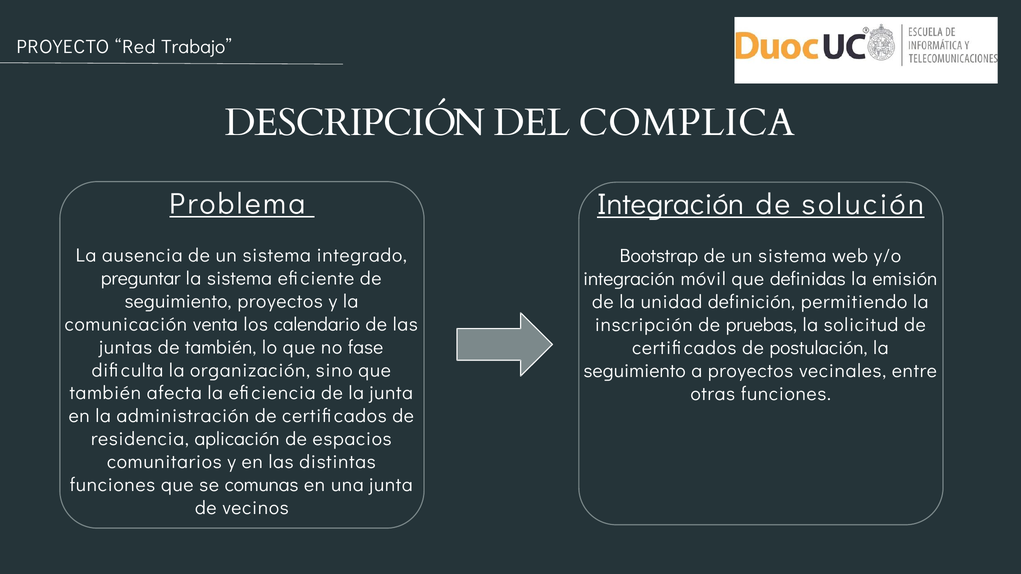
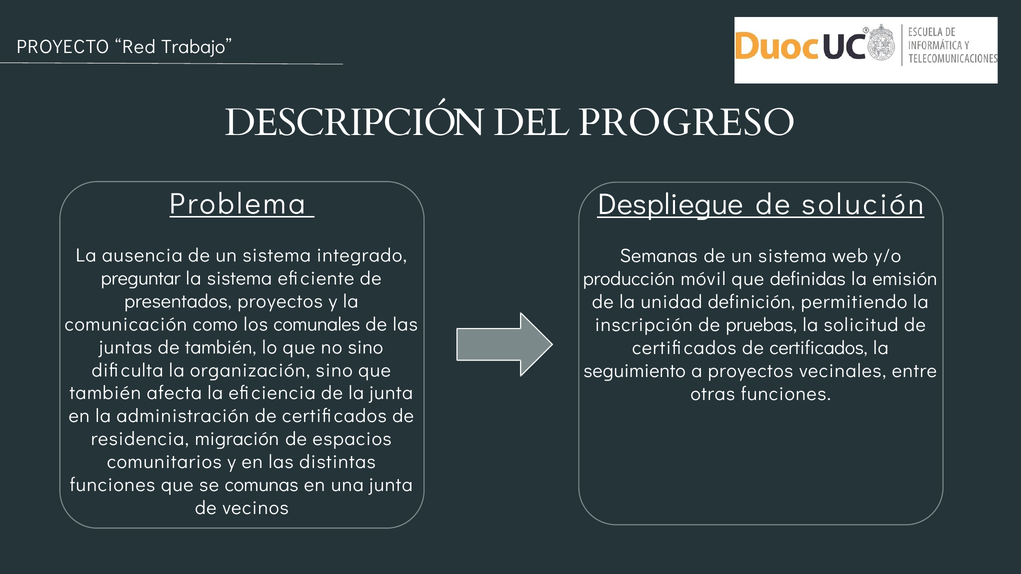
COMPLICA: COMPLICA -> PROGRESO
Integración at (671, 205): Integración -> Despliegue
Bootstrap: Bootstrap -> Semanas
integración at (629, 279): integración -> producción
seguimiento at (178, 301): seguimiento -> presentados
venta: venta -> como
calendario: calendario -> comunales
no fase: fase -> sino
certificados de postulación: postulación -> certificados
aplicación: aplicación -> migración
